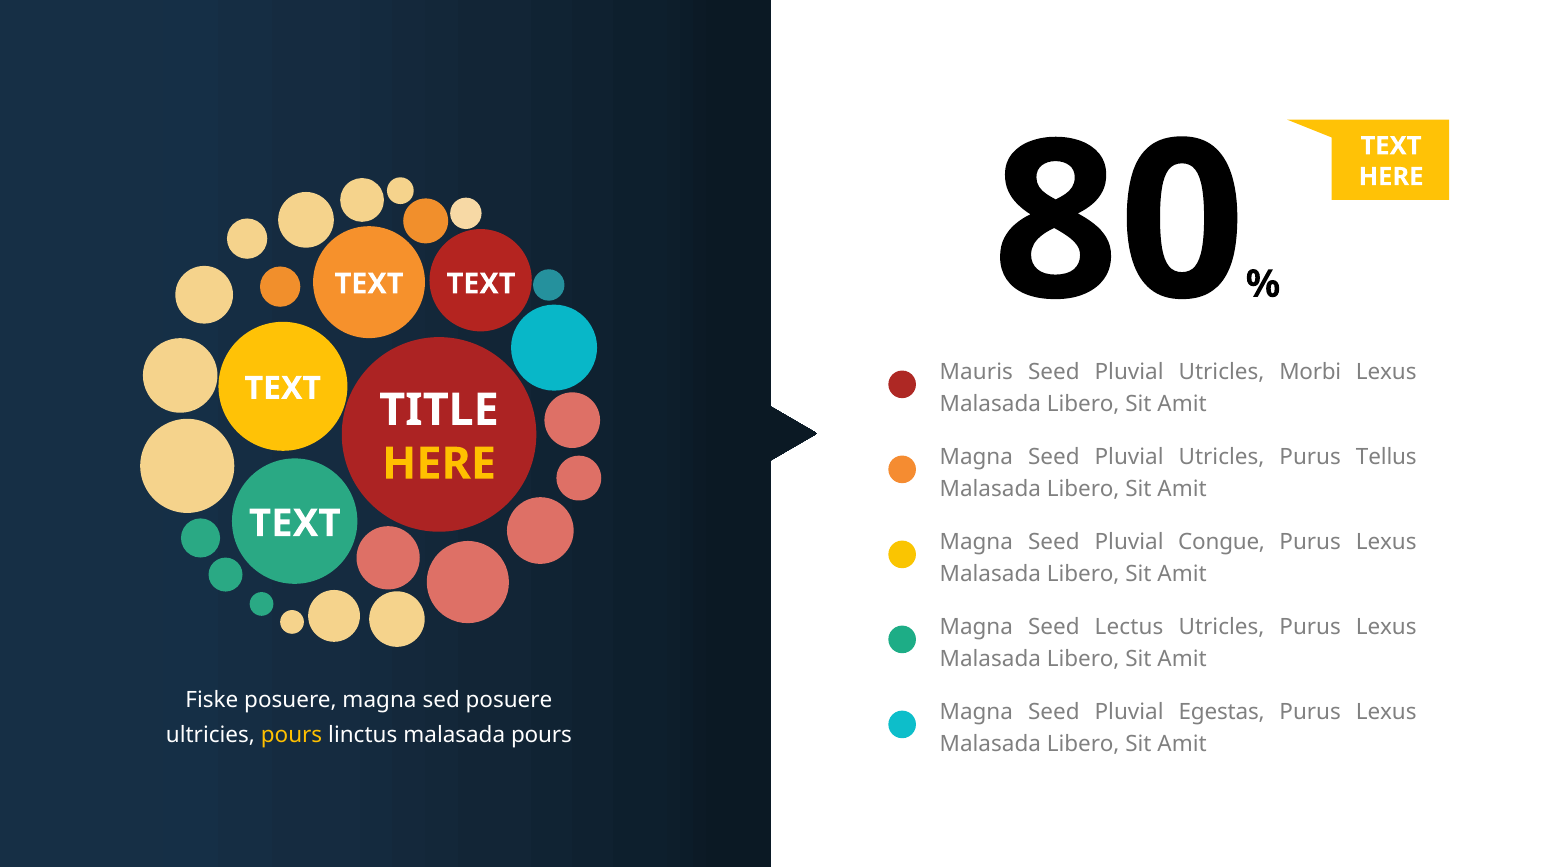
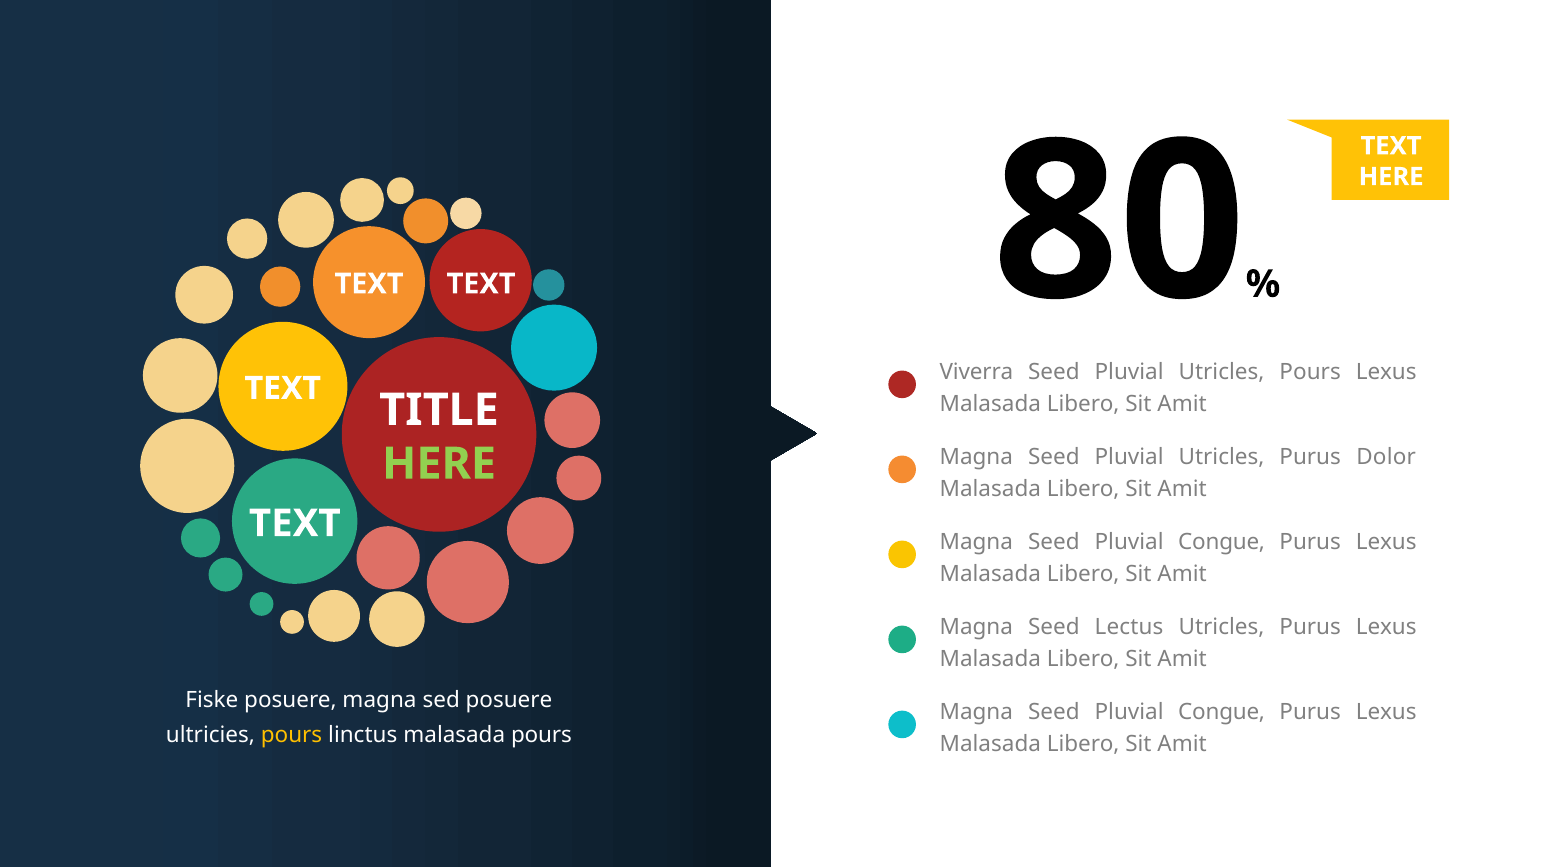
Mauris: Mauris -> Viverra
Morbi at (1310, 372): Morbi -> Pours
Tellus: Tellus -> Dolor
HERE at (439, 464) colour: yellow -> light green
Egestas at (1222, 712): Egestas -> Congue
